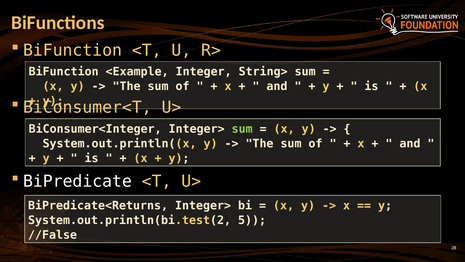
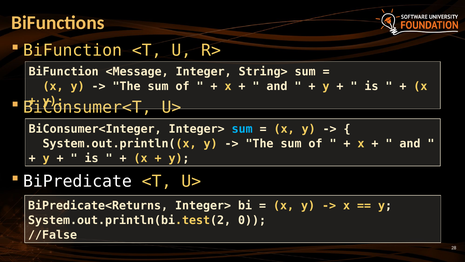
<Example: <Example -> <Message
sum at (242, 129) colour: light green -> light blue
5: 5 -> 0
